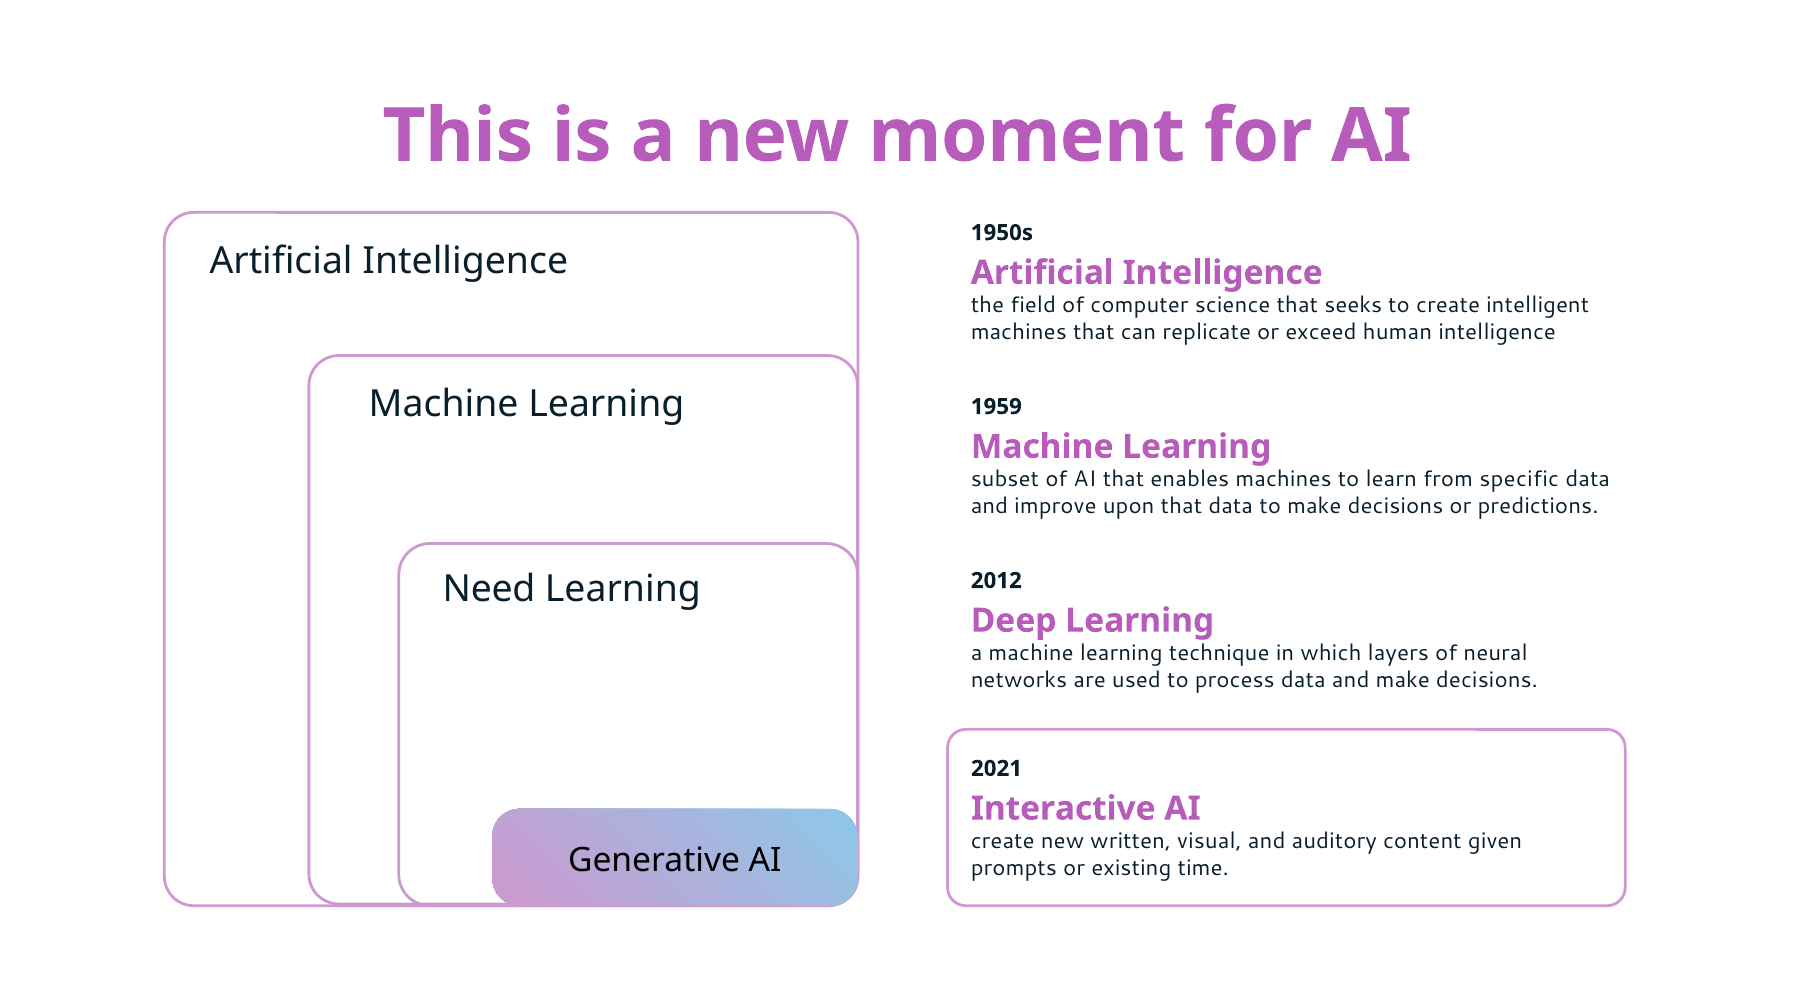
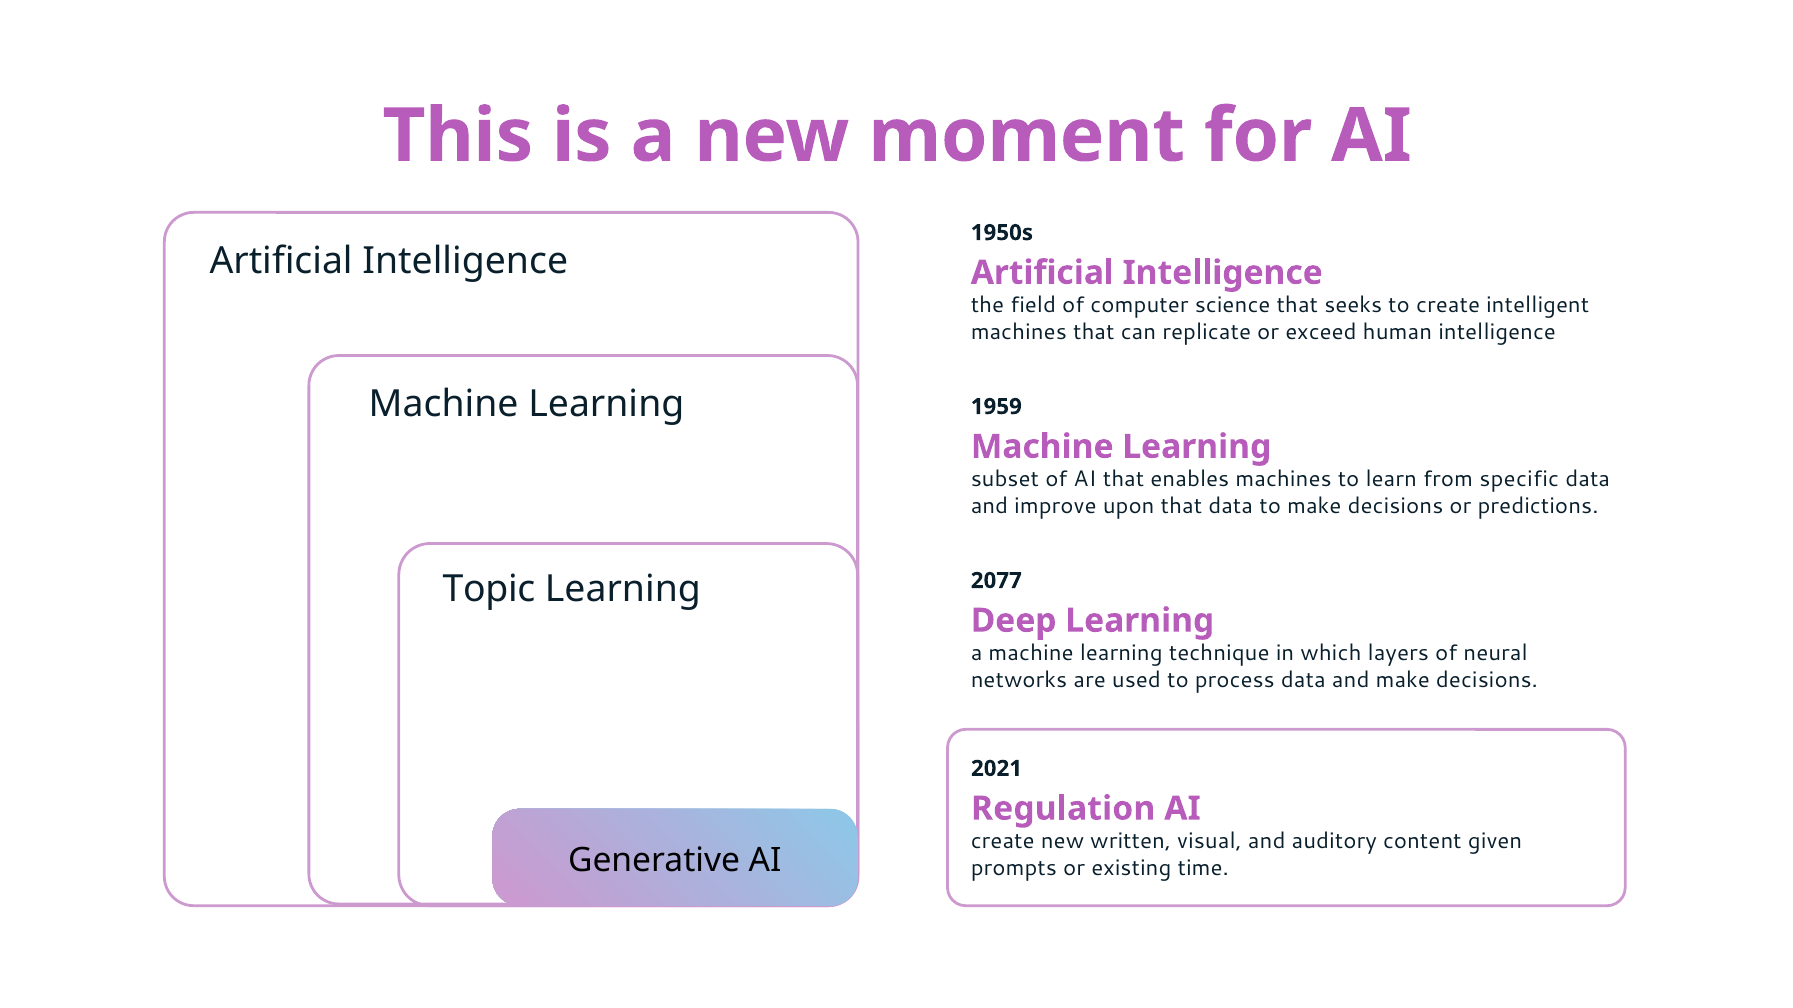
2012: 2012 -> 2077
Need: Need -> Topic
Interactive: Interactive -> Regulation
